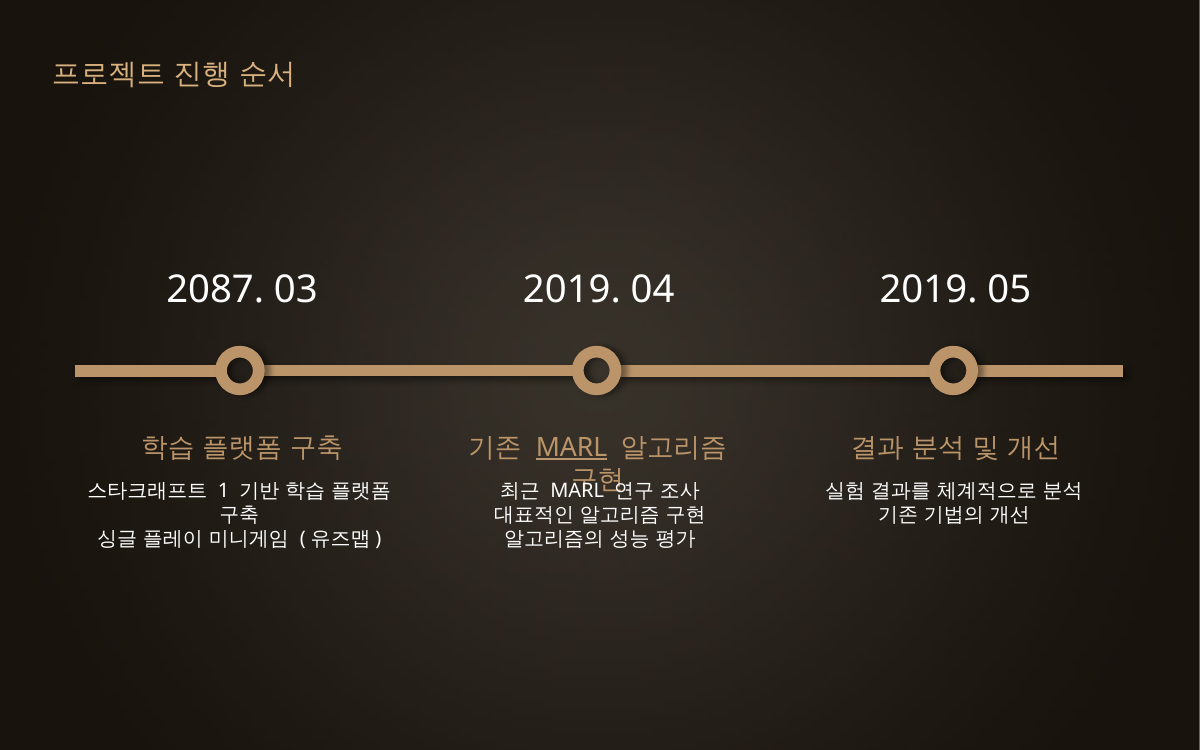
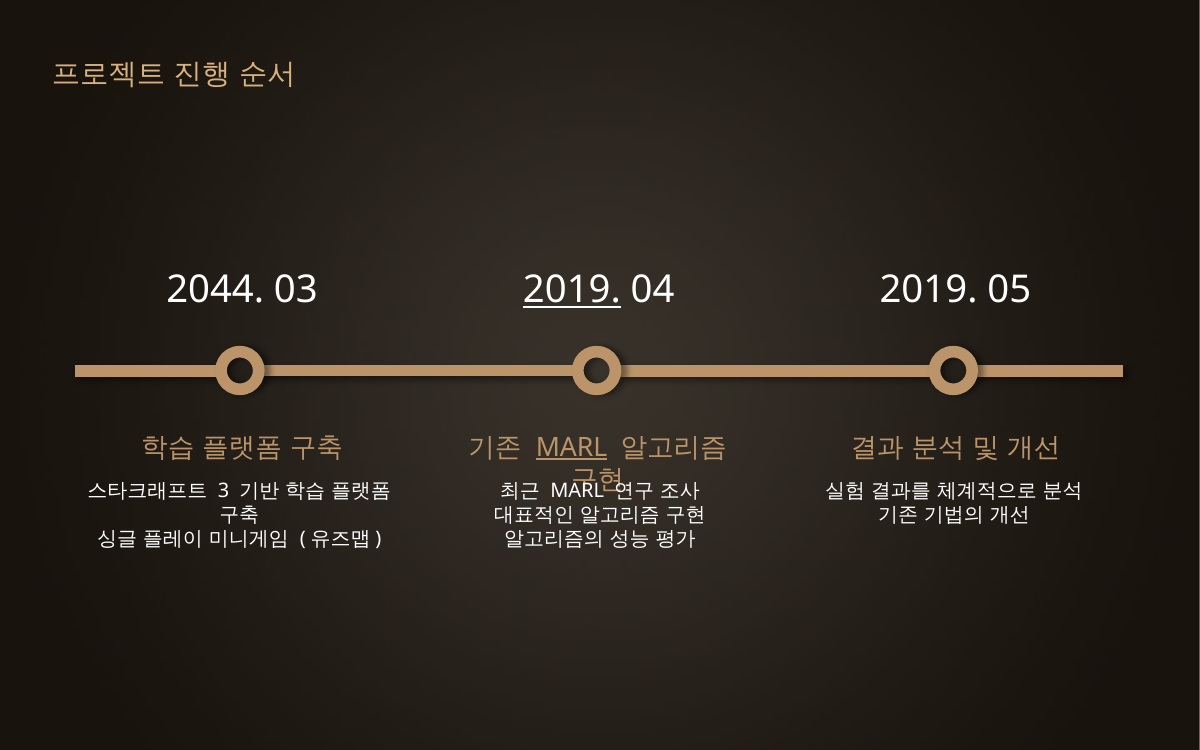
2087: 2087 -> 2044
2019 at (572, 290) underline: none -> present
1: 1 -> 3
